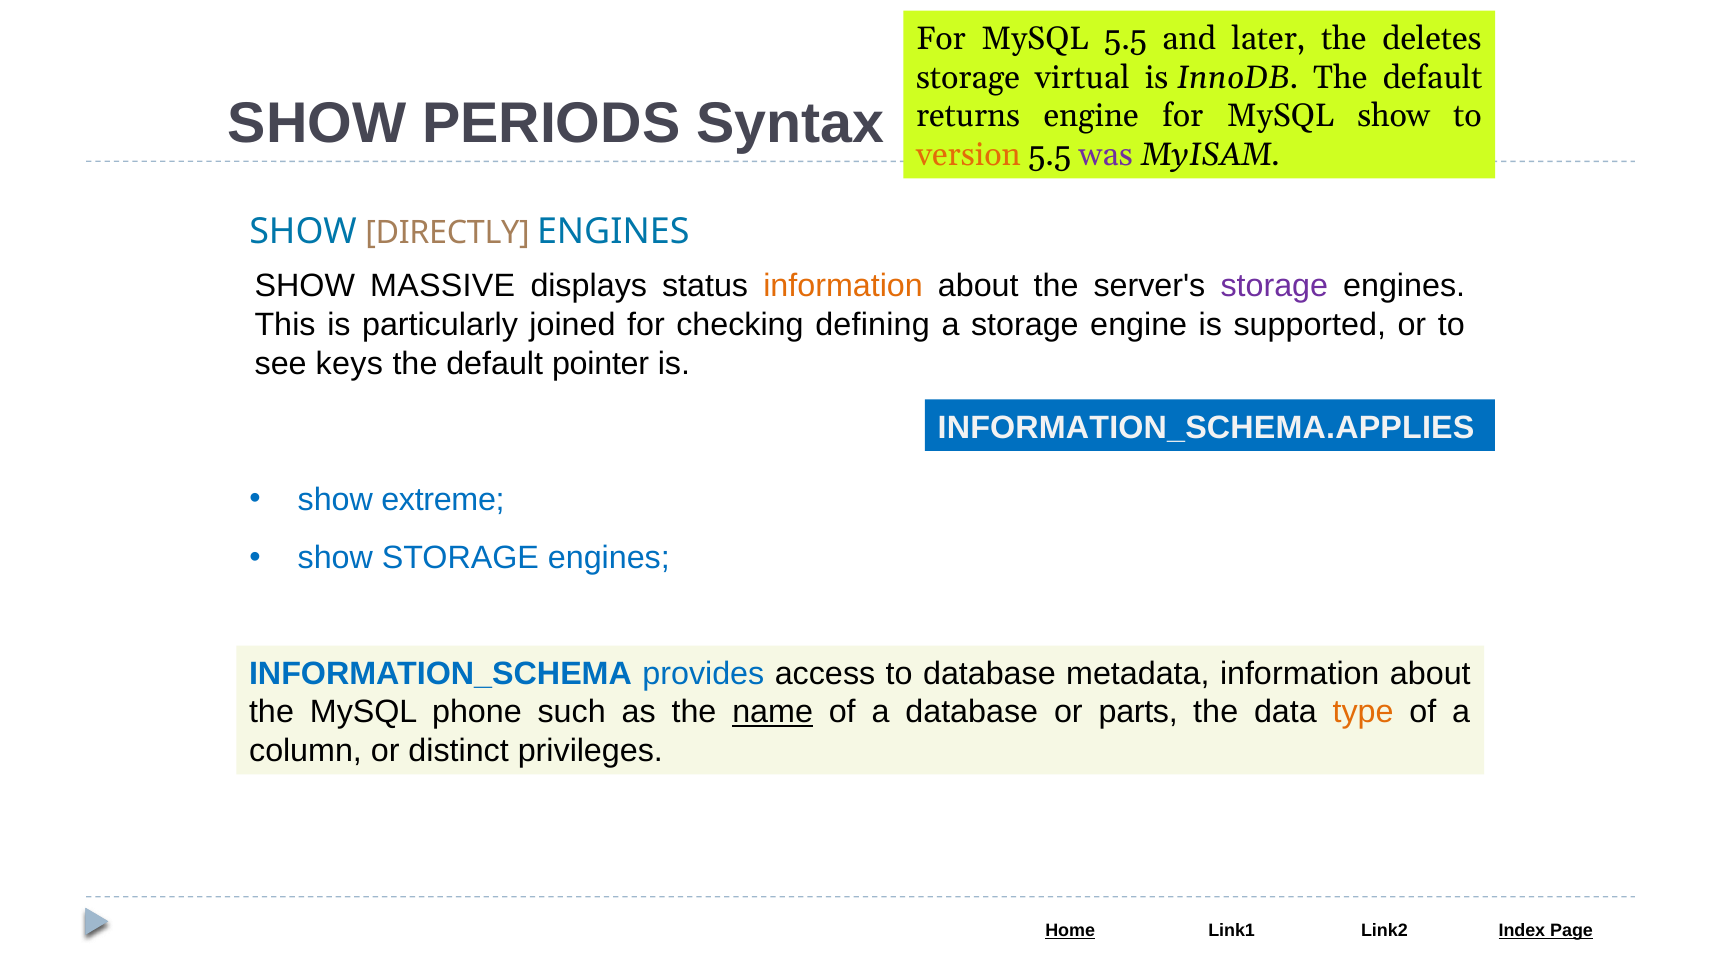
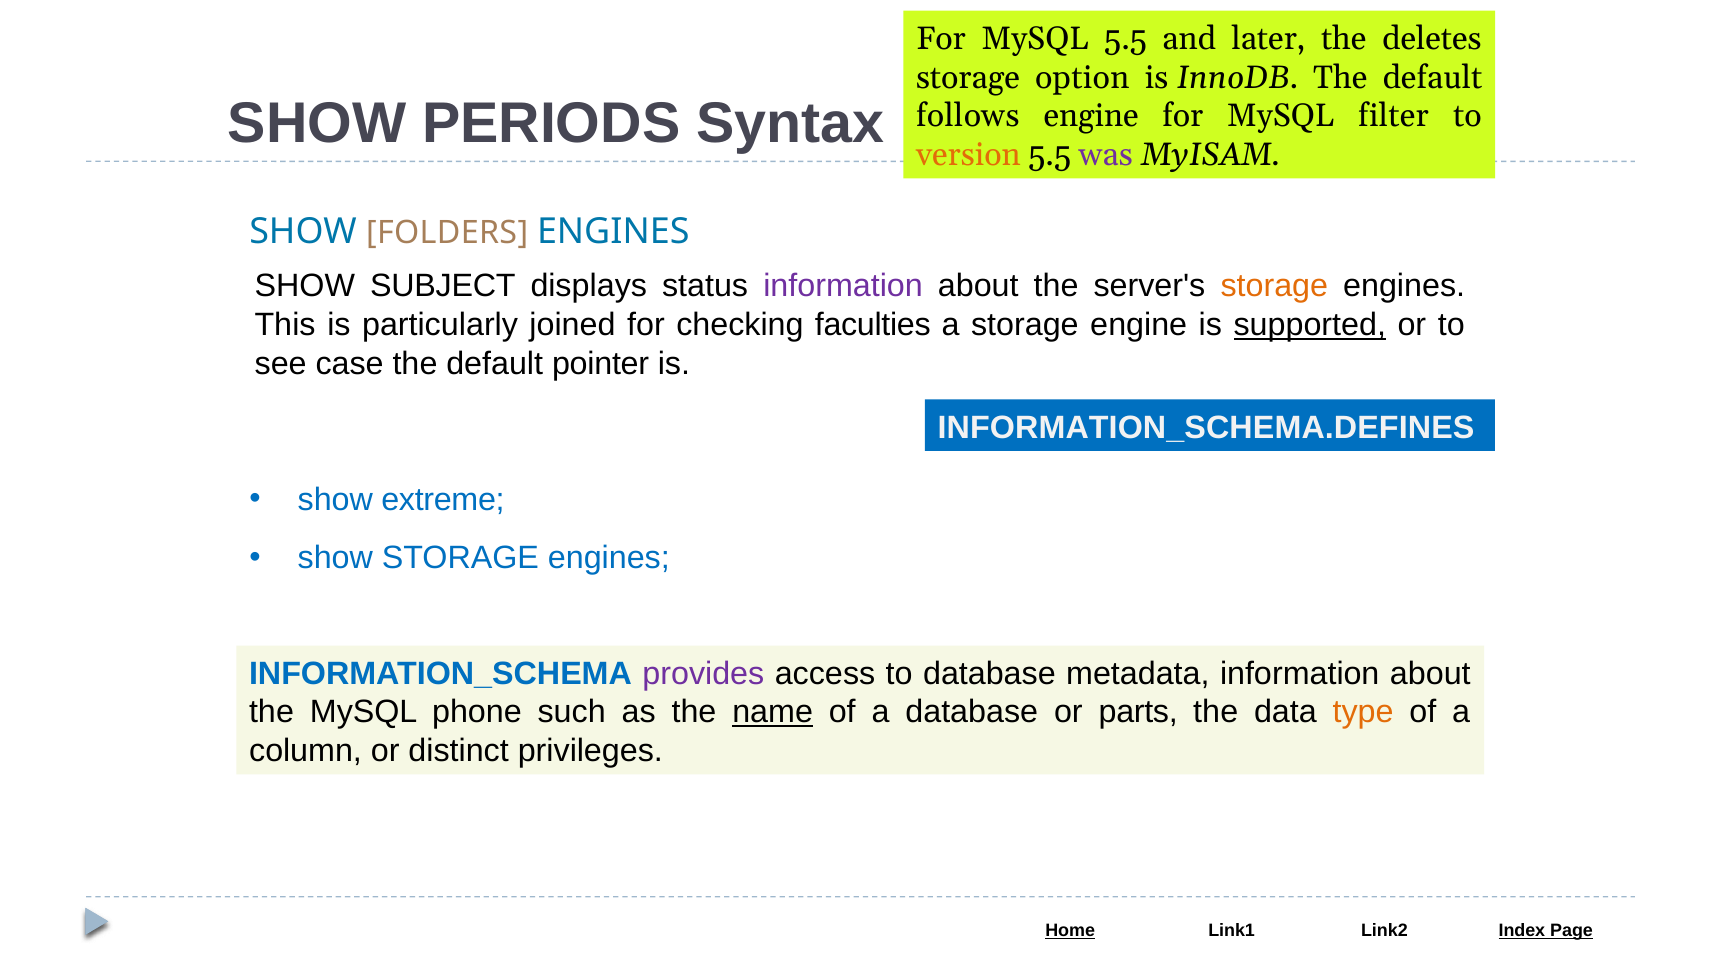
virtual: virtual -> option
returns: returns -> follows
MySQL show: show -> filter
DIRECTLY: DIRECTLY -> FOLDERS
MASSIVE: MASSIVE -> SUBJECT
information at (843, 286) colour: orange -> purple
storage at (1274, 286) colour: purple -> orange
defining: defining -> faculties
supported underline: none -> present
keys: keys -> case
INFORMATION_SCHEMA.APPLIES: INFORMATION_SCHEMA.APPLIES -> INFORMATION_SCHEMA.DEFINES
provides colour: blue -> purple
